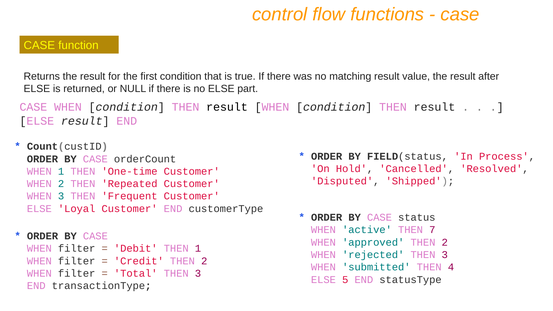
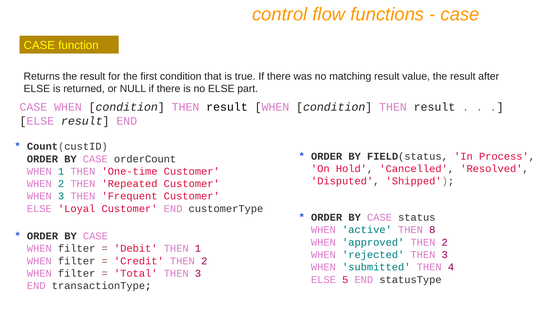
7: 7 -> 8
